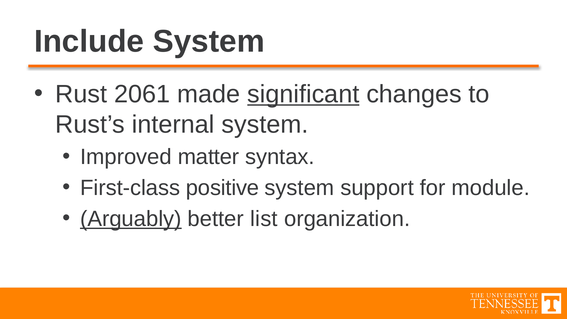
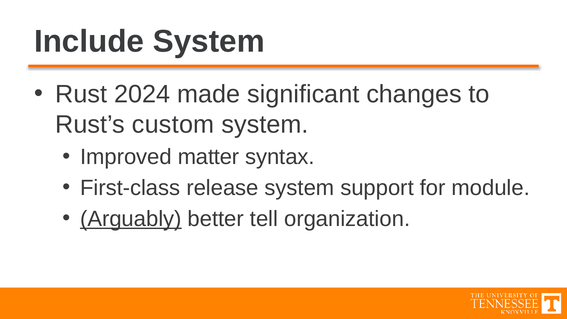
2061: 2061 -> 2024
significant underline: present -> none
internal: internal -> custom
positive: positive -> release
list: list -> tell
